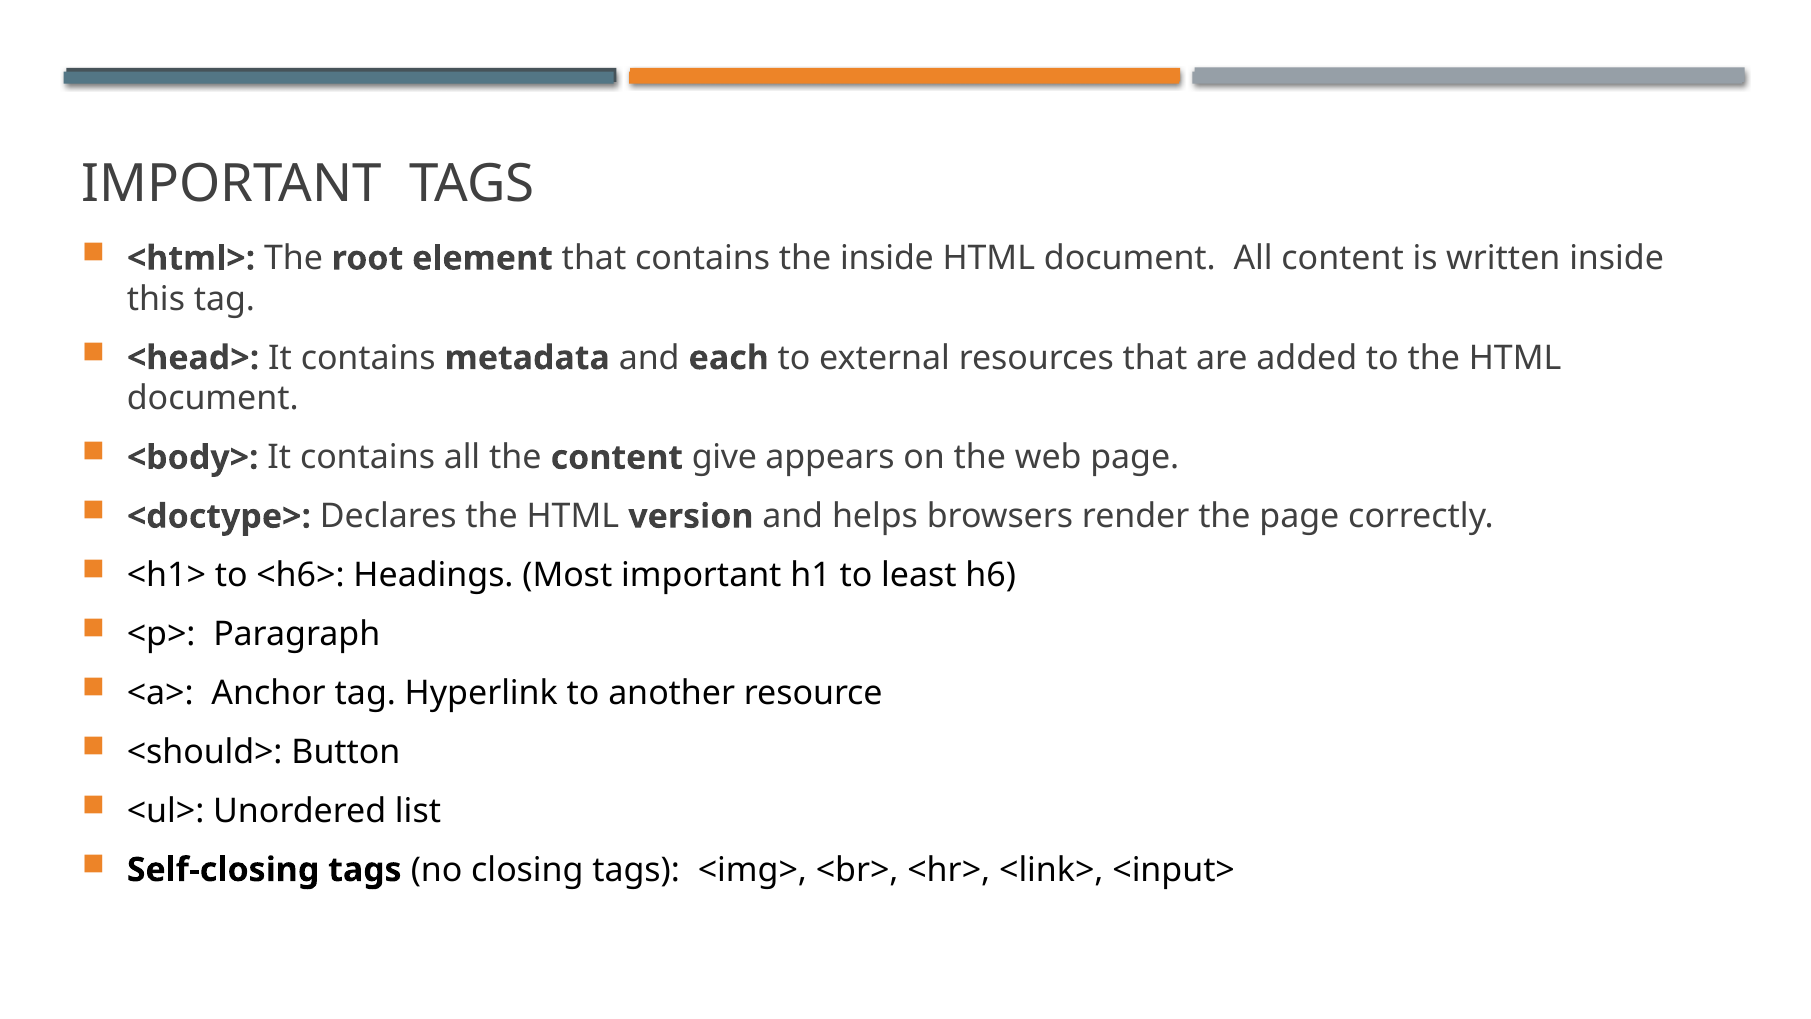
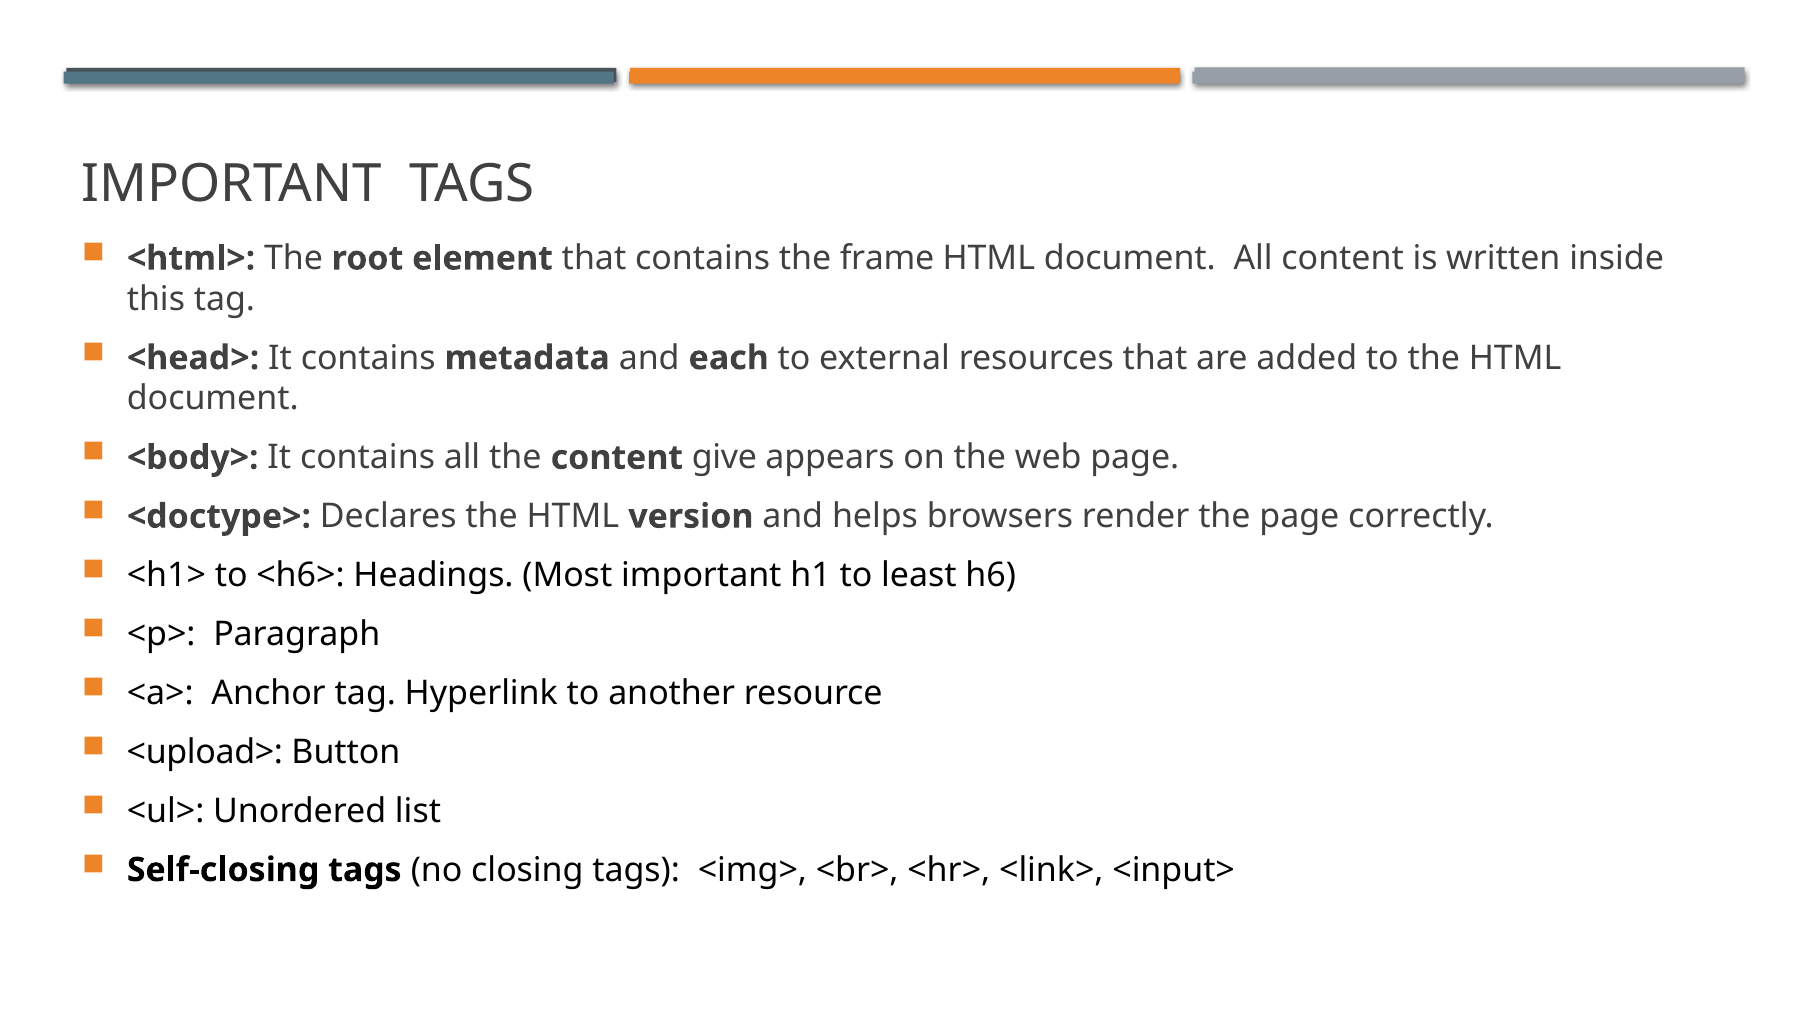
the inside: inside -> frame
<should>: <should> -> <upload>
